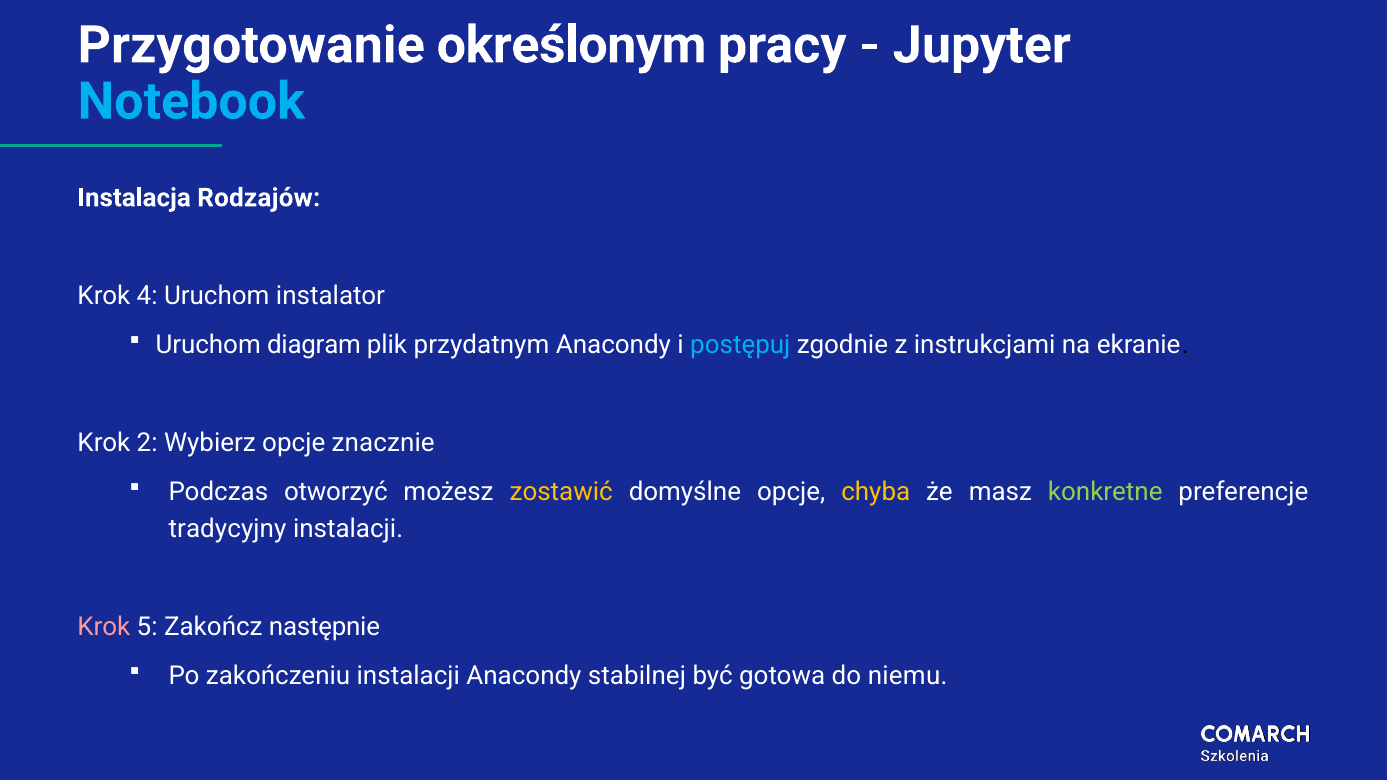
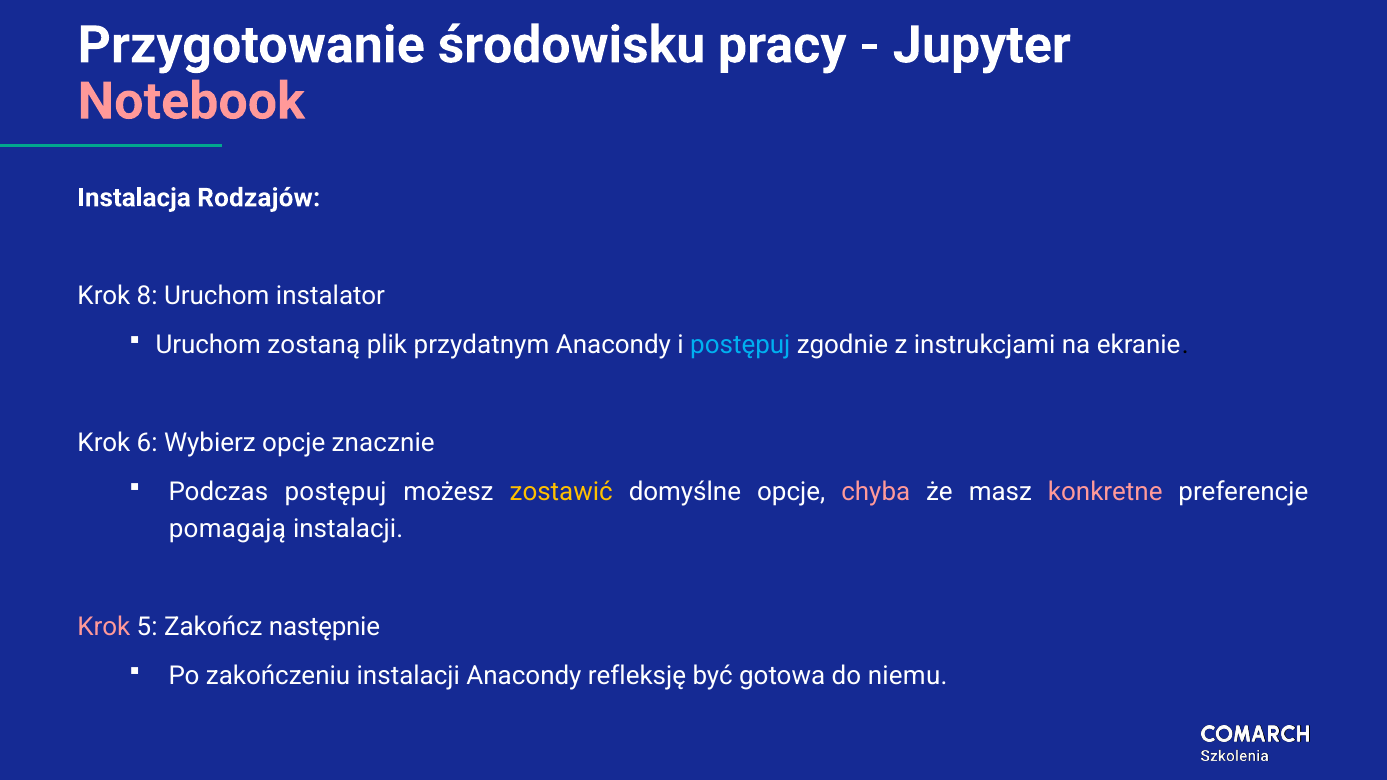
określonym: określonym -> środowisku
Notebook colour: light blue -> pink
4: 4 -> 8
diagram: diagram -> zostaną
2: 2 -> 6
Podczas otworzyć: otworzyć -> postępuj
chyba colour: yellow -> pink
konkretne colour: light green -> pink
tradycyjny: tradycyjny -> pomagają
stabilnej: stabilnej -> refleksję
